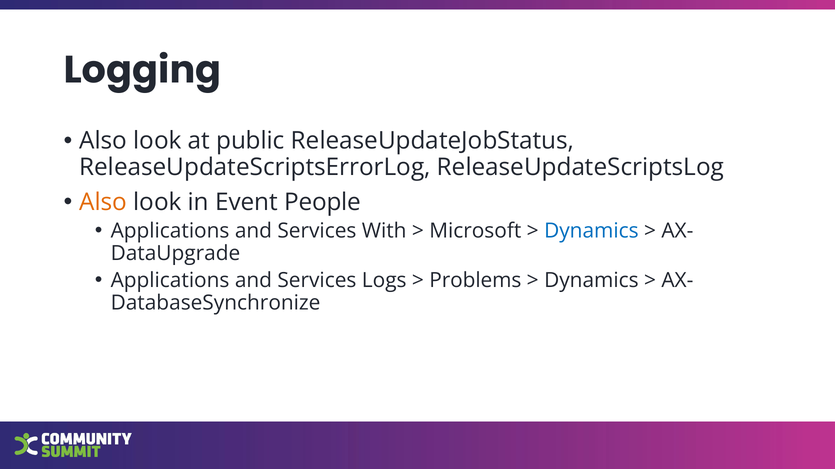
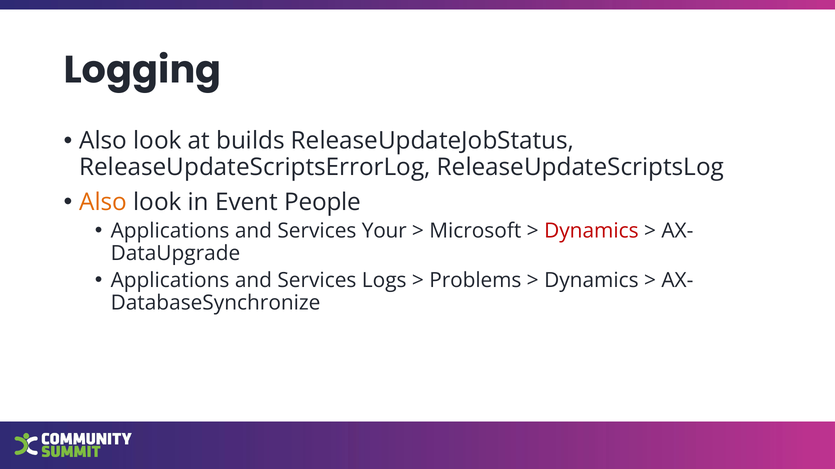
public: public -> builds
With: With -> Your
Dynamics at (591, 231) colour: blue -> red
